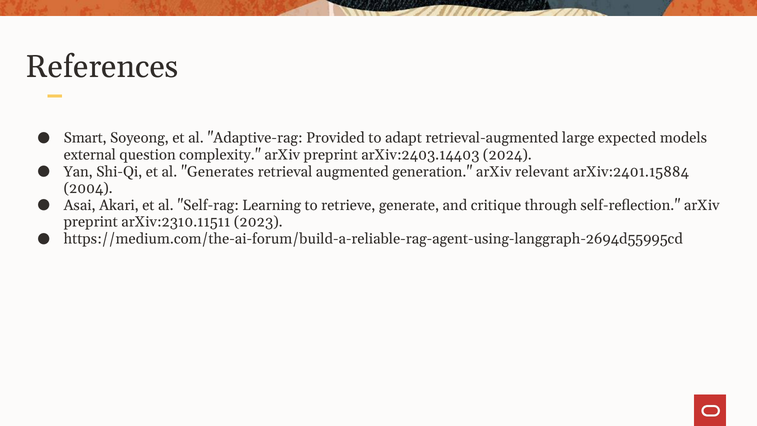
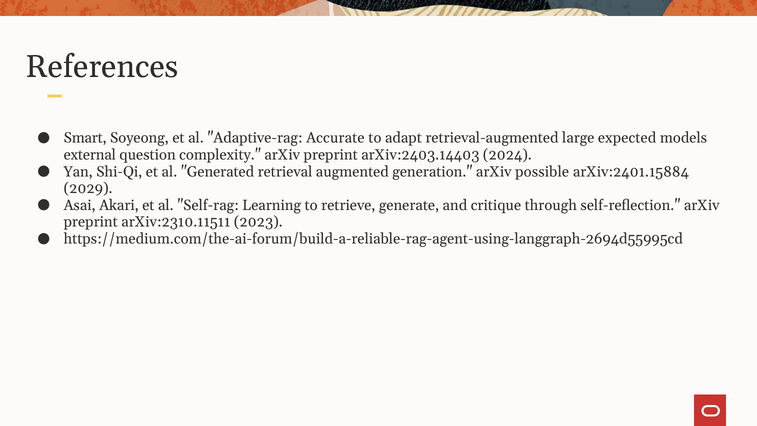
Provided: Provided -> Accurate
Generates: Generates -> Generated
relevant: relevant -> possible
2004: 2004 -> 2029
